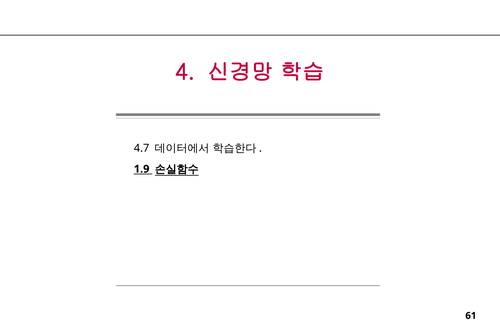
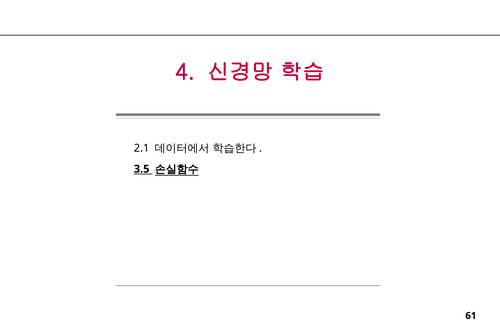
4.7: 4.7 -> 2.1
1.9: 1.9 -> 3.5
